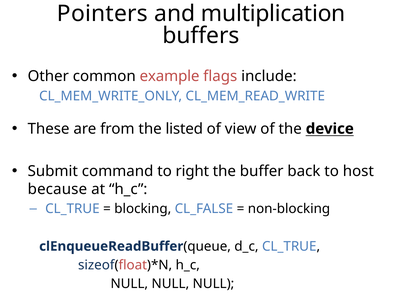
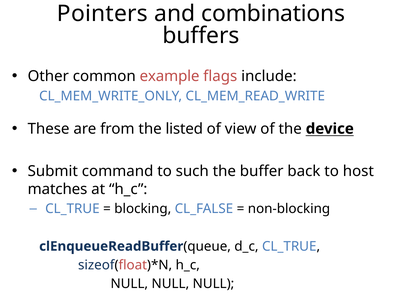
multiplication: multiplication -> combinations
right: right -> such
because: because -> matches
